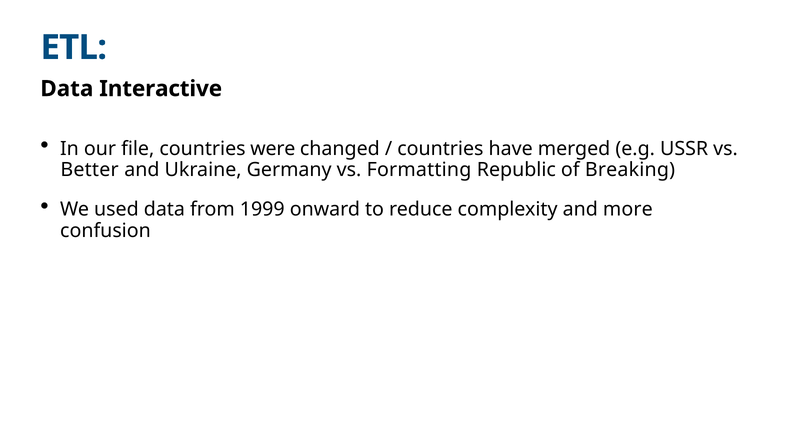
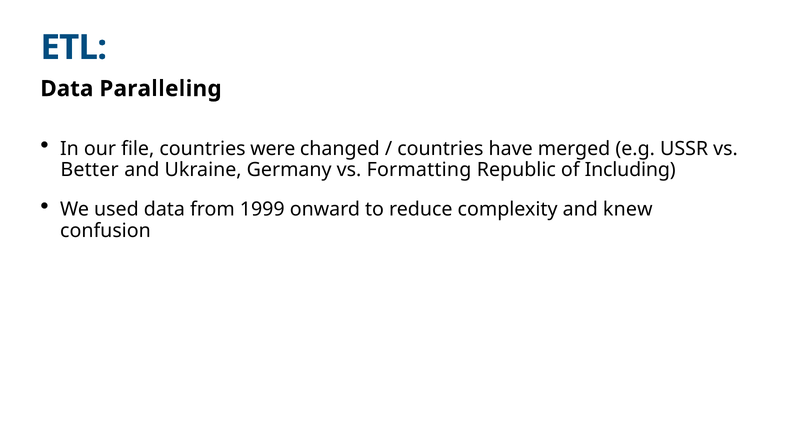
Interactive: Interactive -> Paralleling
Breaking: Breaking -> Including
more: more -> knew
